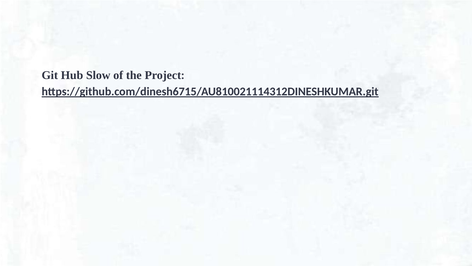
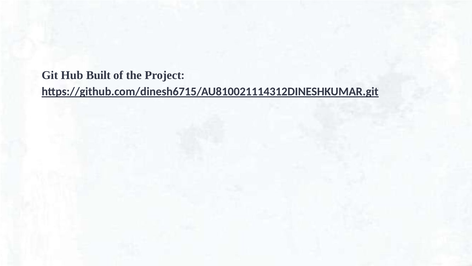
Slow: Slow -> Built
